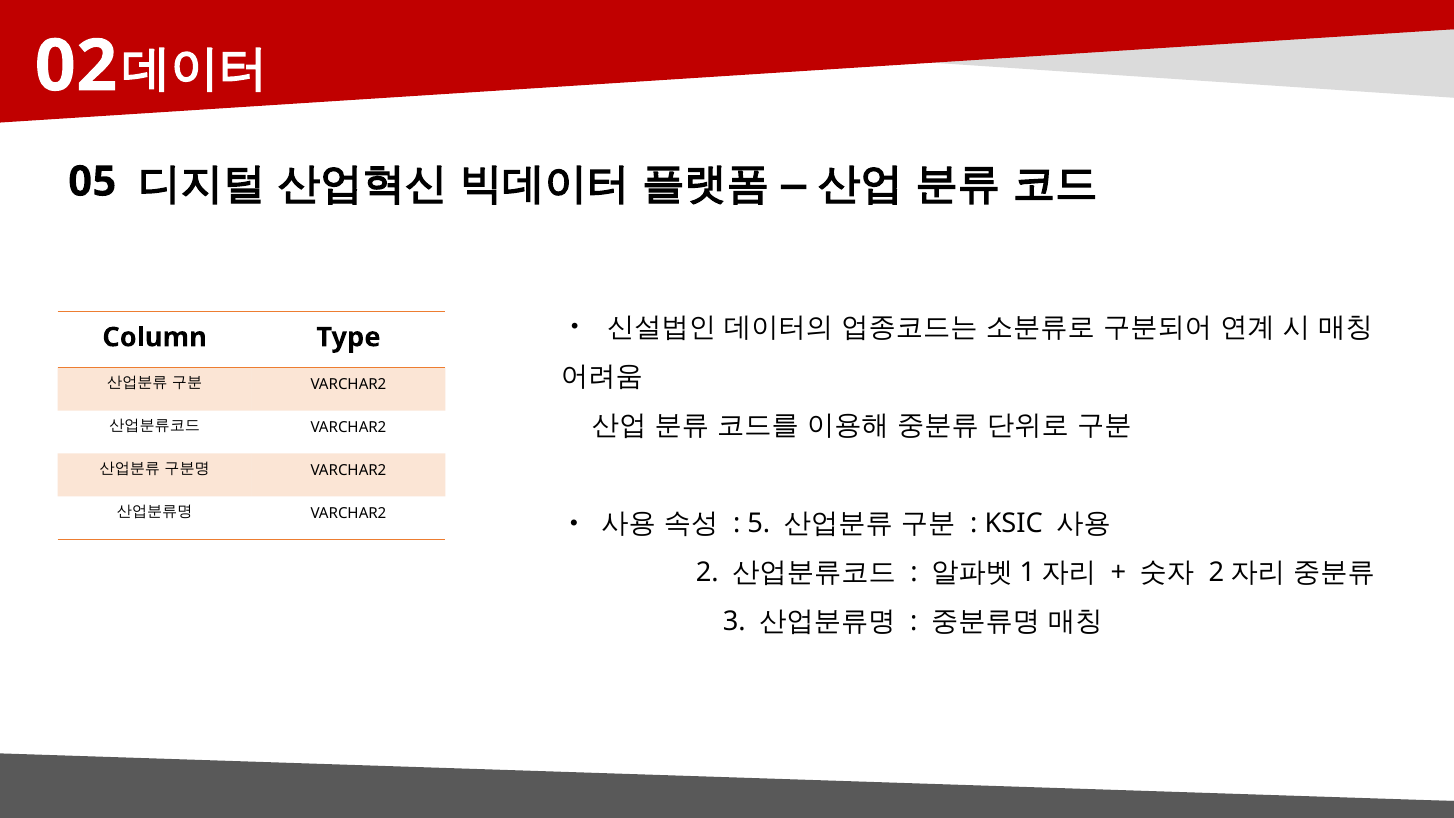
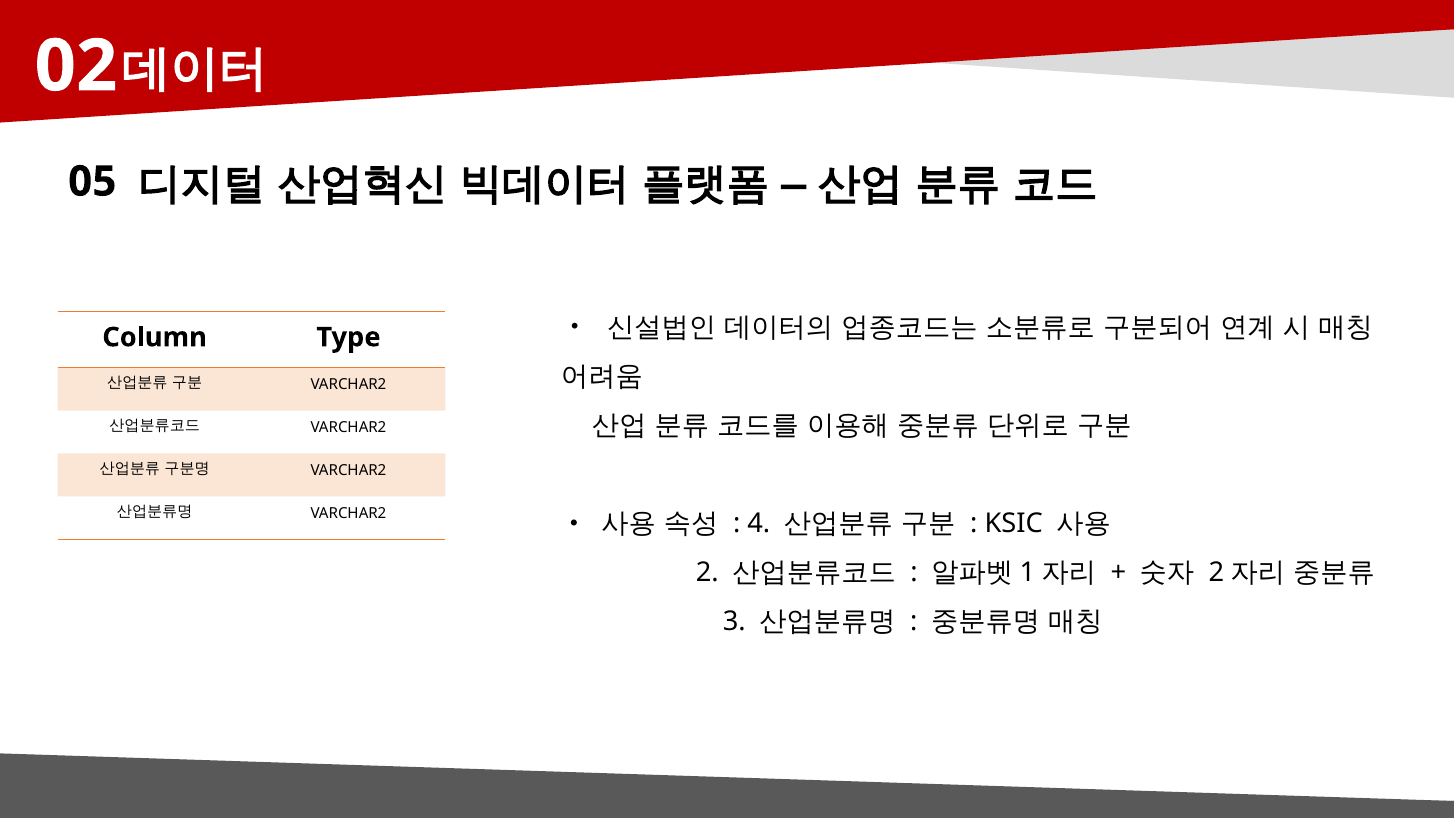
5: 5 -> 4
